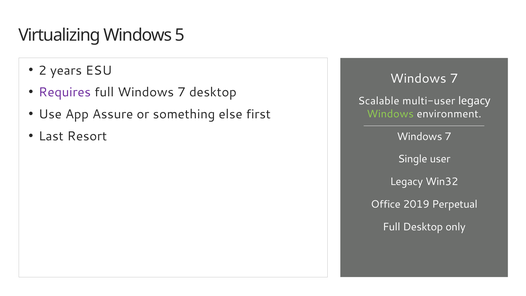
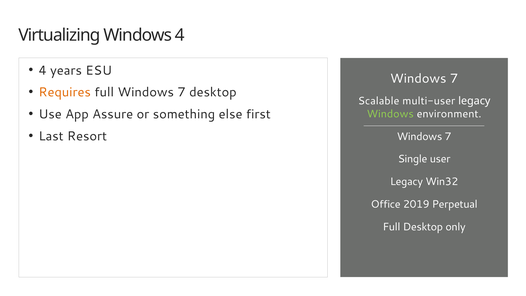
Windows 5: 5 -> 4
2 at (43, 70): 2 -> 4
Requires colour: purple -> orange
